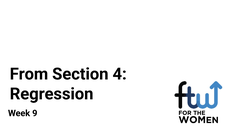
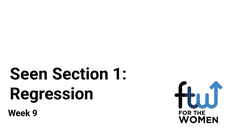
From: From -> Seen
4: 4 -> 1
